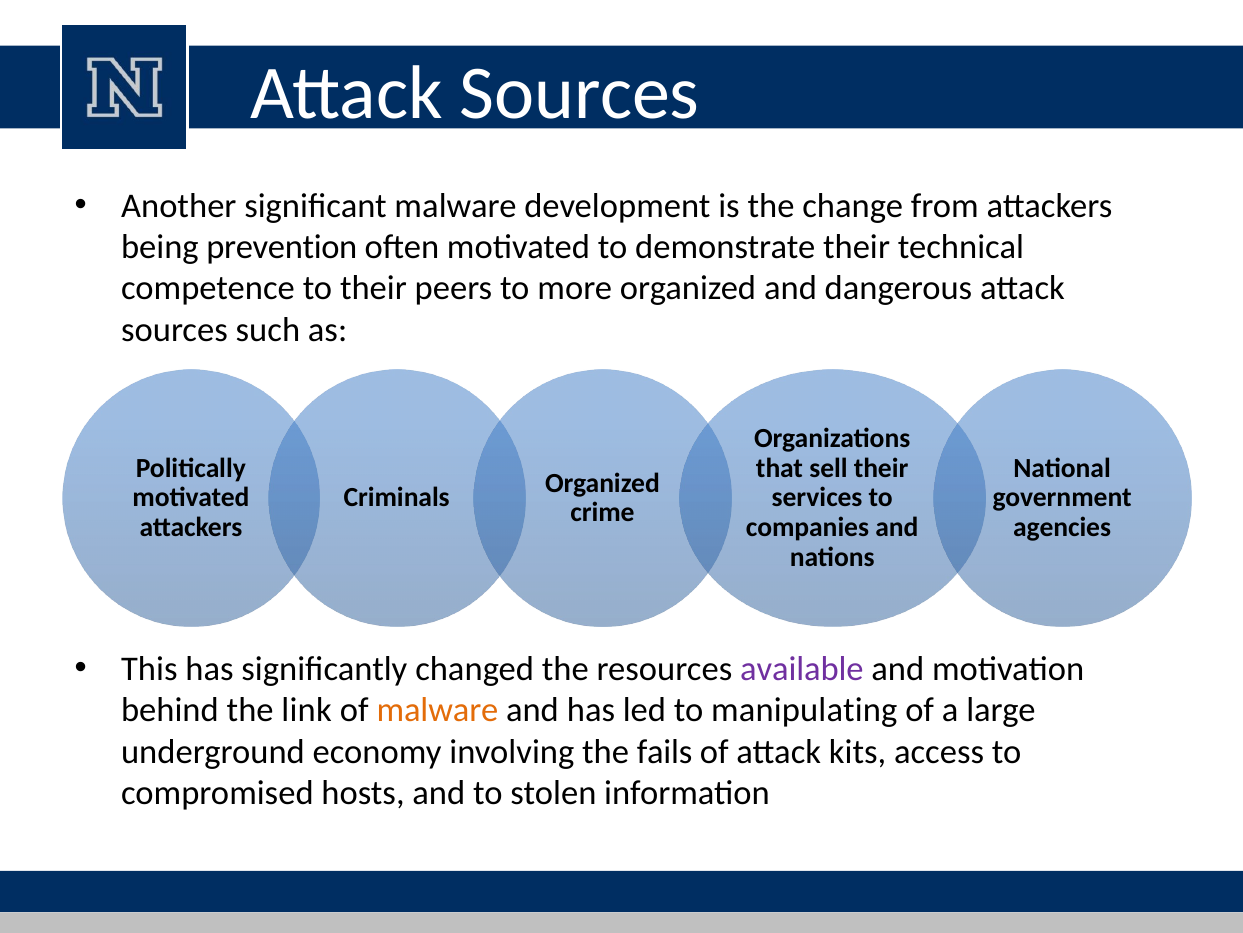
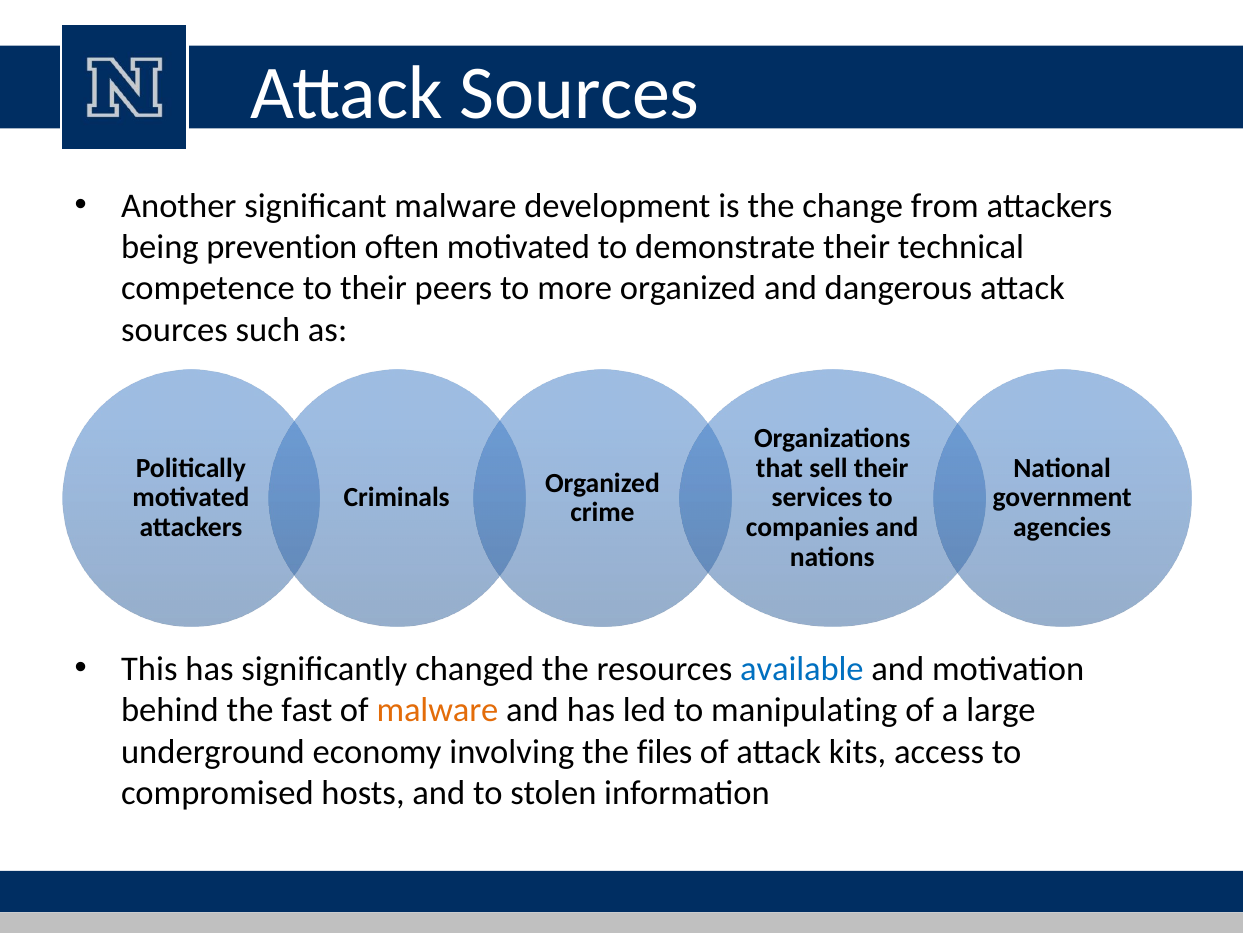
available colour: purple -> blue
link: link -> fast
fails: fails -> files
